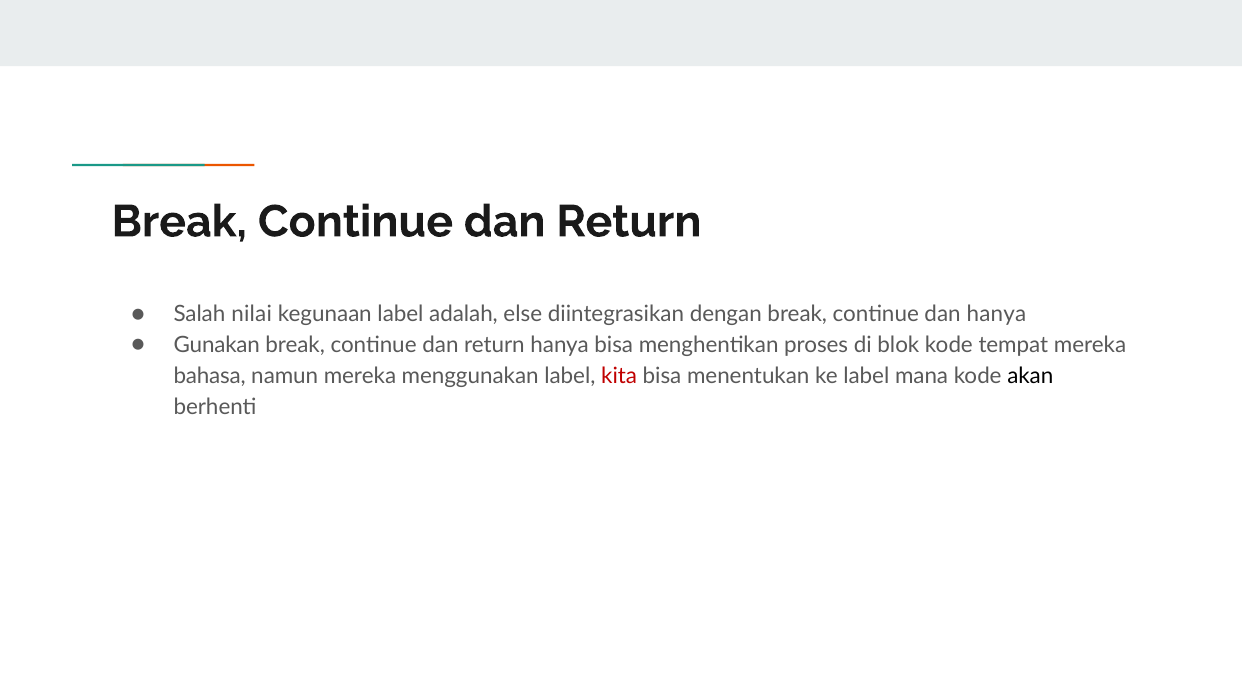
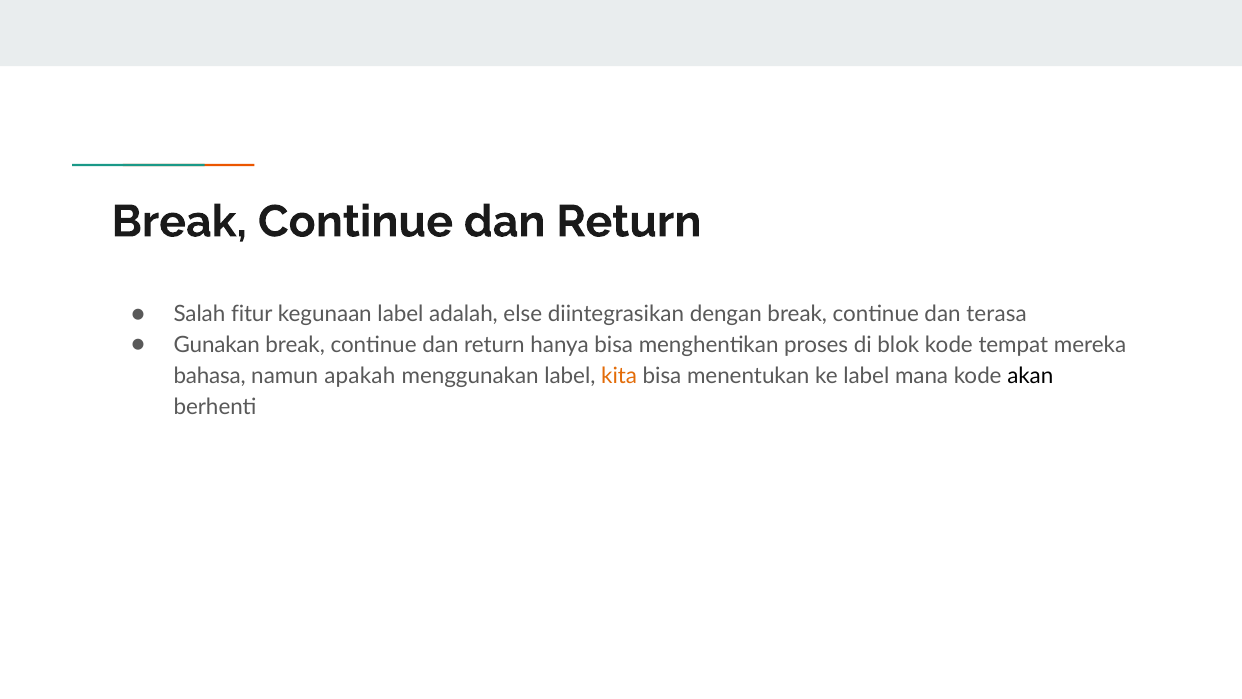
nilai: nilai -> fitur
dan hanya: hanya -> terasa
namun mereka: mereka -> apakah
kita colour: red -> orange
